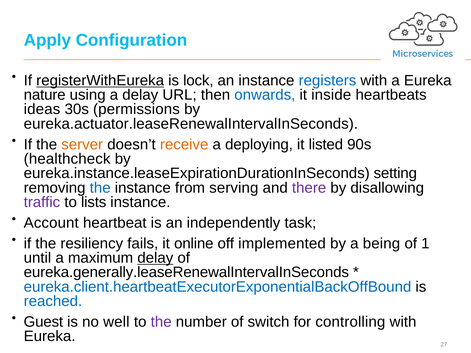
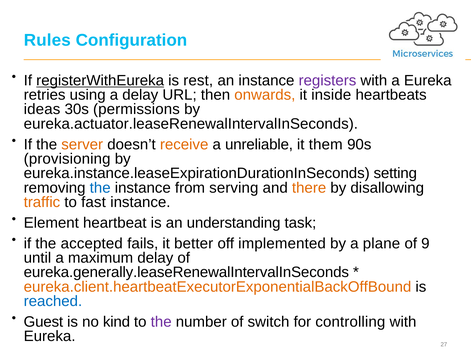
Apply: Apply -> Rules
lock: lock -> rest
registers colour: blue -> purple
nature: nature -> retries
onwards colour: blue -> orange
deploying: deploying -> unreliable
listed: listed -> them
healthcheck: healthcheck -> provisioning
there colour: purple -> orange
traffic colour: purple -> orange
lists: lists -> fast
Account: Account -> Element
independently: independently -> understanding
resiliency: resiliency -> accepted
online: online -> better
being: being -> plane
1: 1 -> 9
delay at (155, 258) underline: present -> none
eureka.client.heartbeatExecutorExponentialBackOffBound colour: blue -> orange
well: well -> kind
